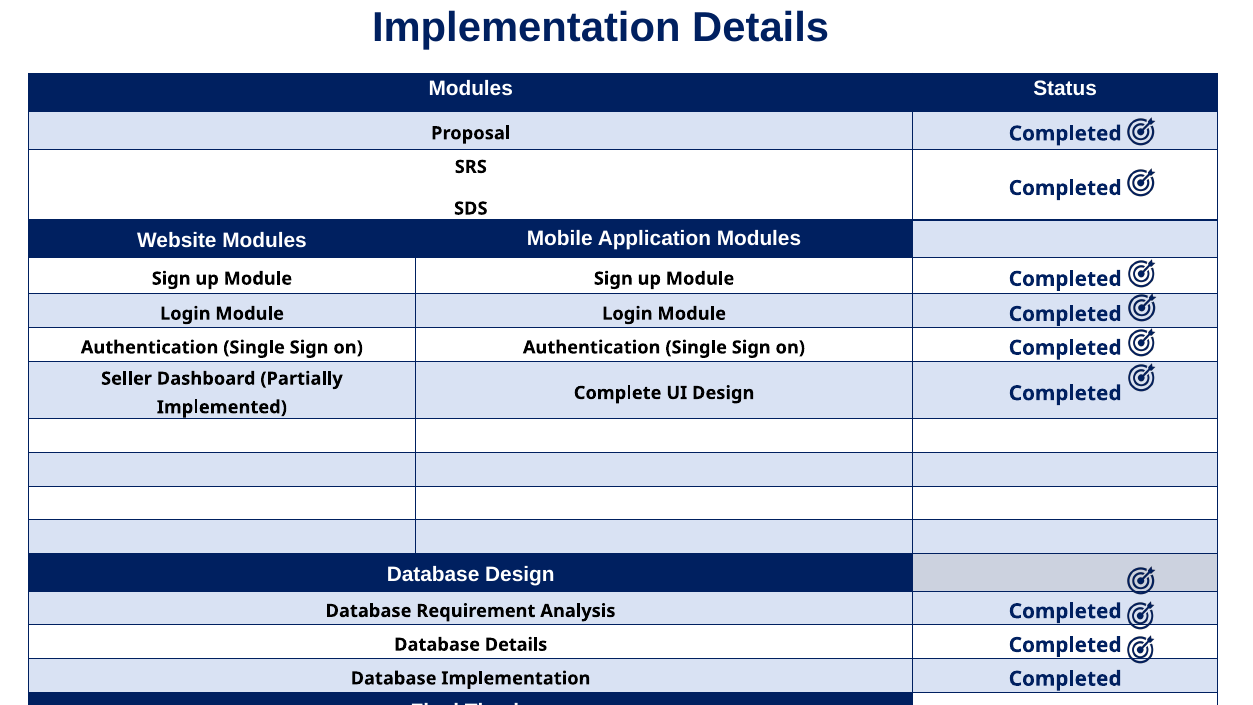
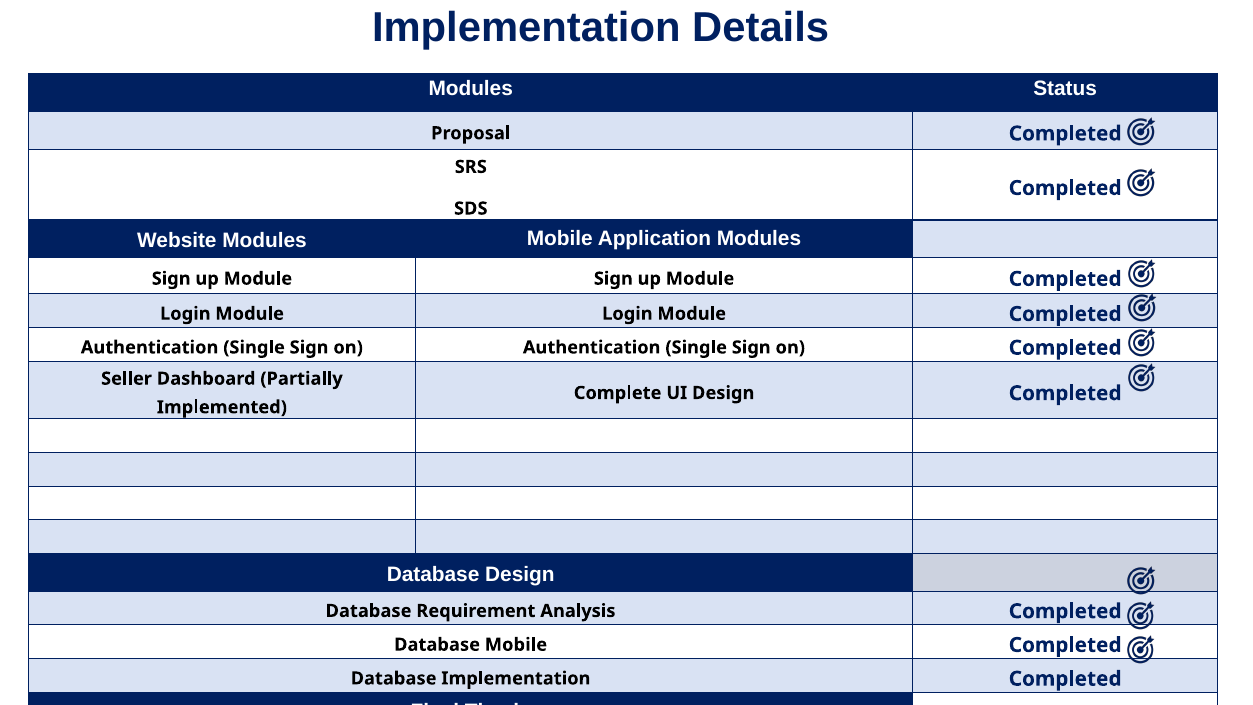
Database Details: Details -> Mobile
